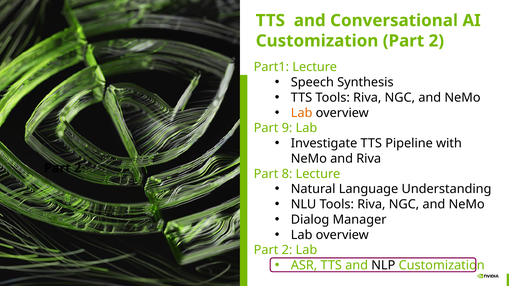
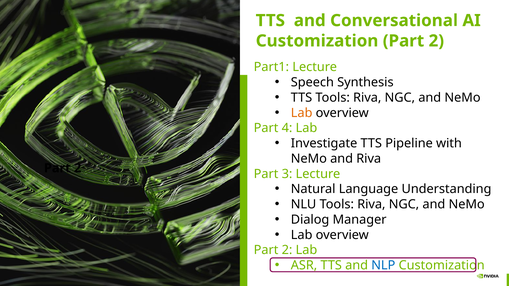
9: 9 -> 4
8: 8 -> 3
NLP colour: black -> blue
